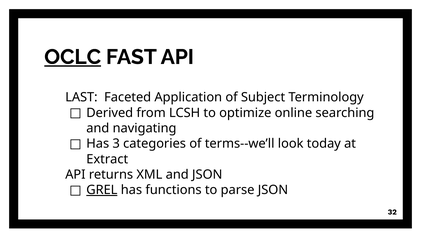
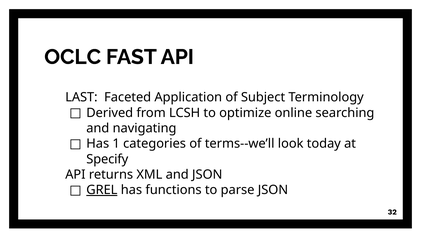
OCLC underline: present -> none
3: 3 -> 1
Extract: Extract -> Specify
